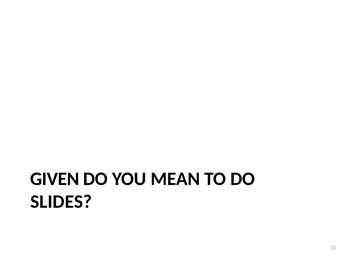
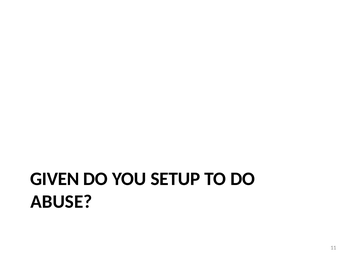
MEAN: MEAN -> SETUP
SLIDES: SLIDES -> ABUSE
